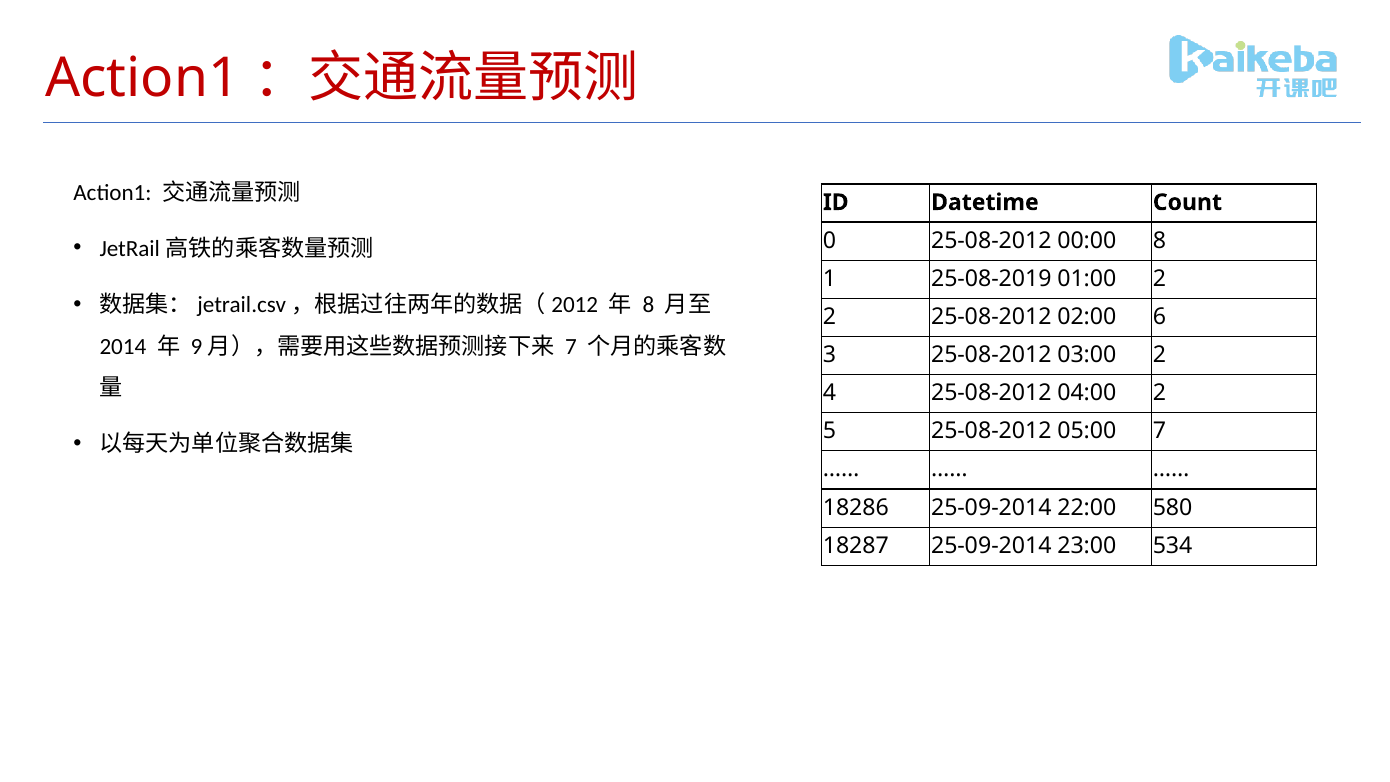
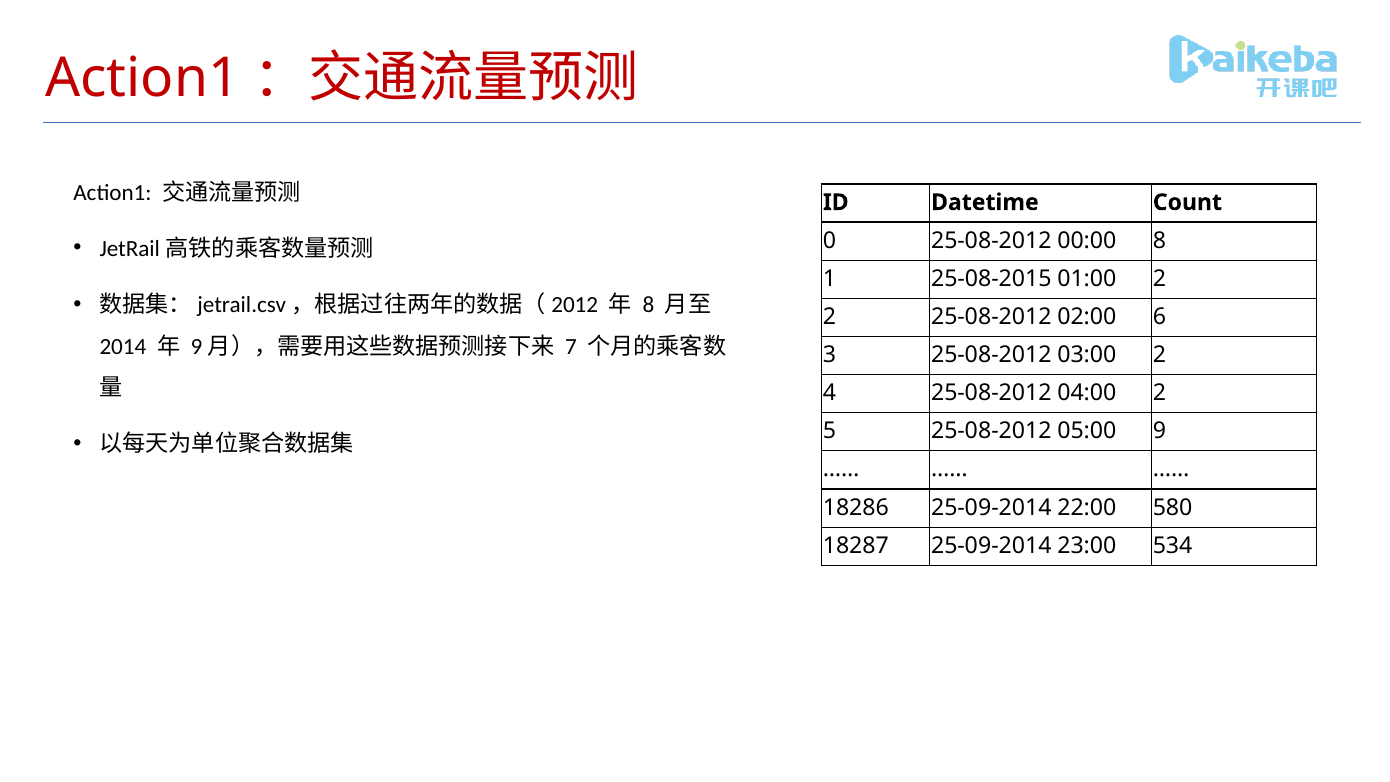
25-08-2019: 25-08-2019 -> 25-08-2015
05:00 7: 7 -> 9
